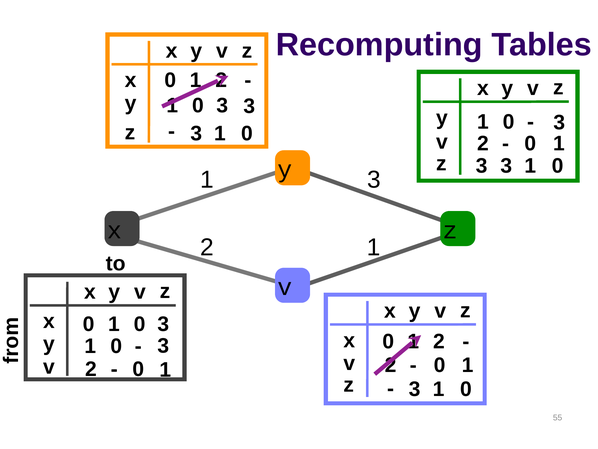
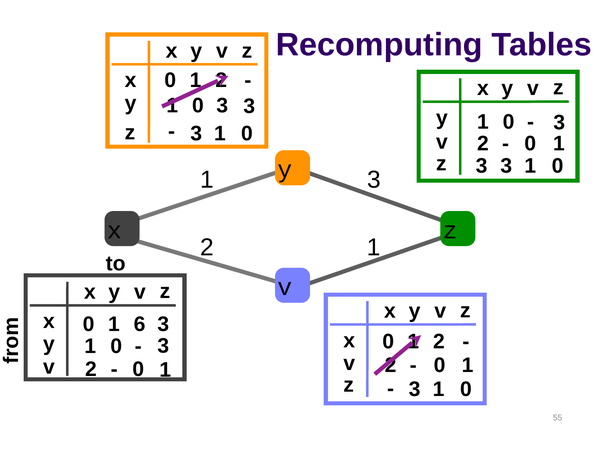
0 at (140, 324): 0 -> 6
